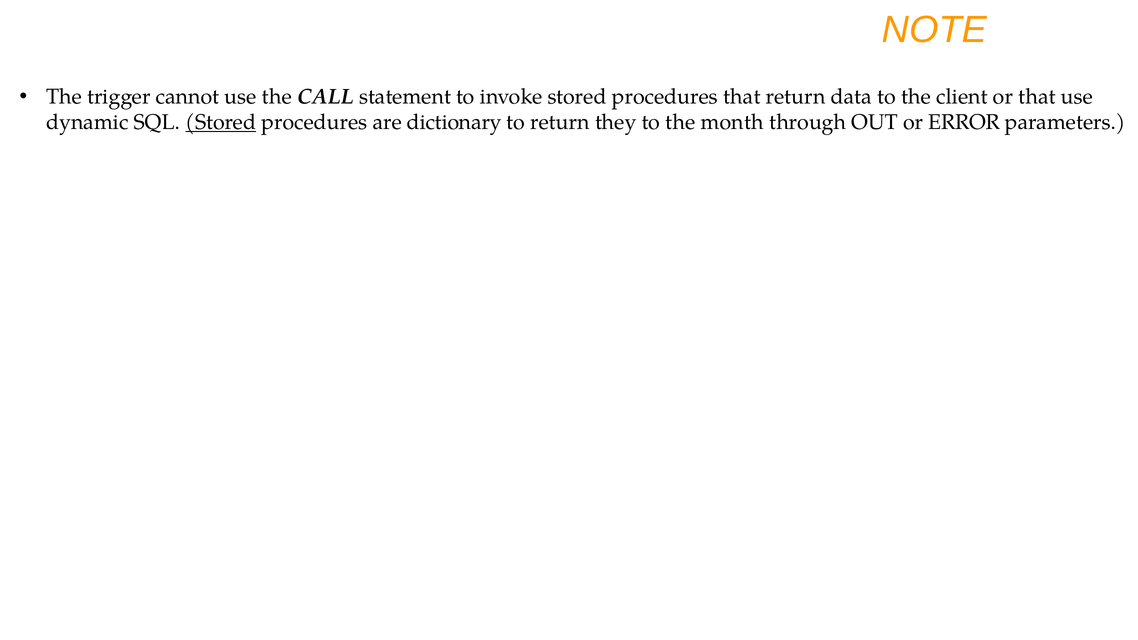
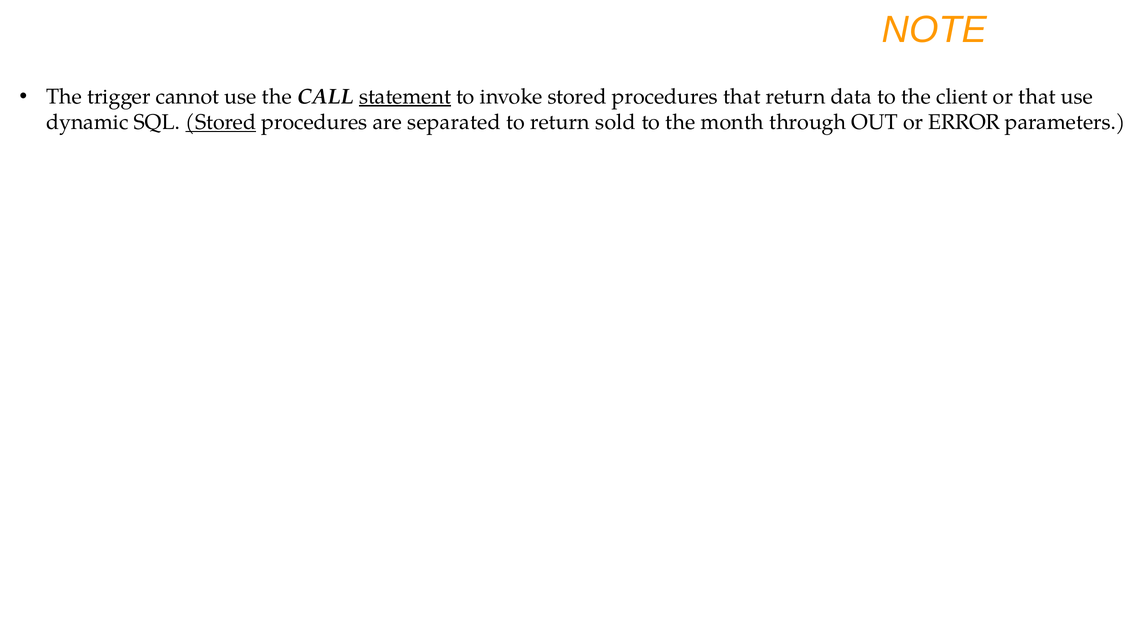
statement underline: none -> present
dictionary: dictionary -> separated
they: they -> sold
